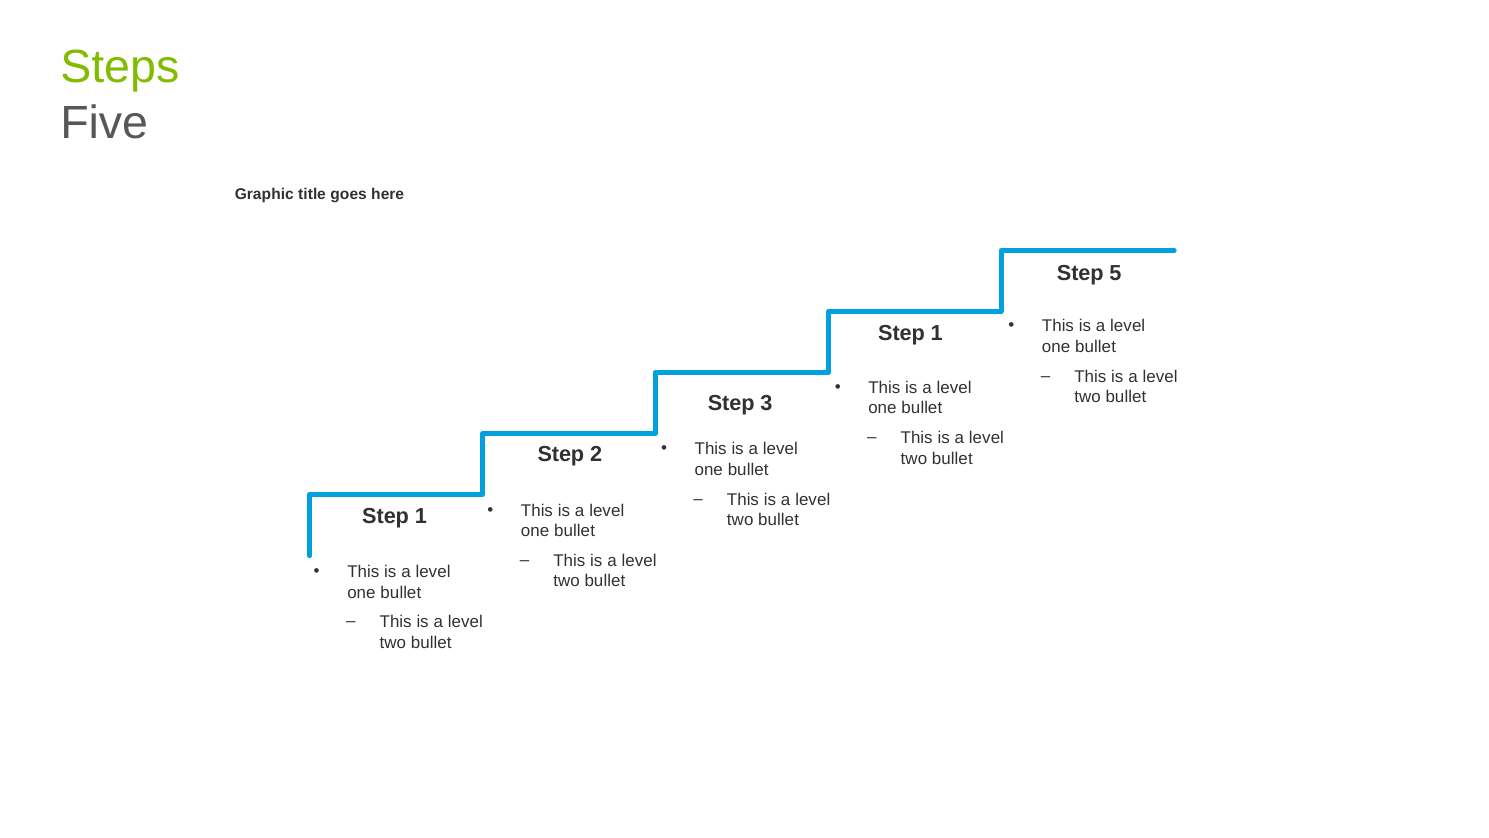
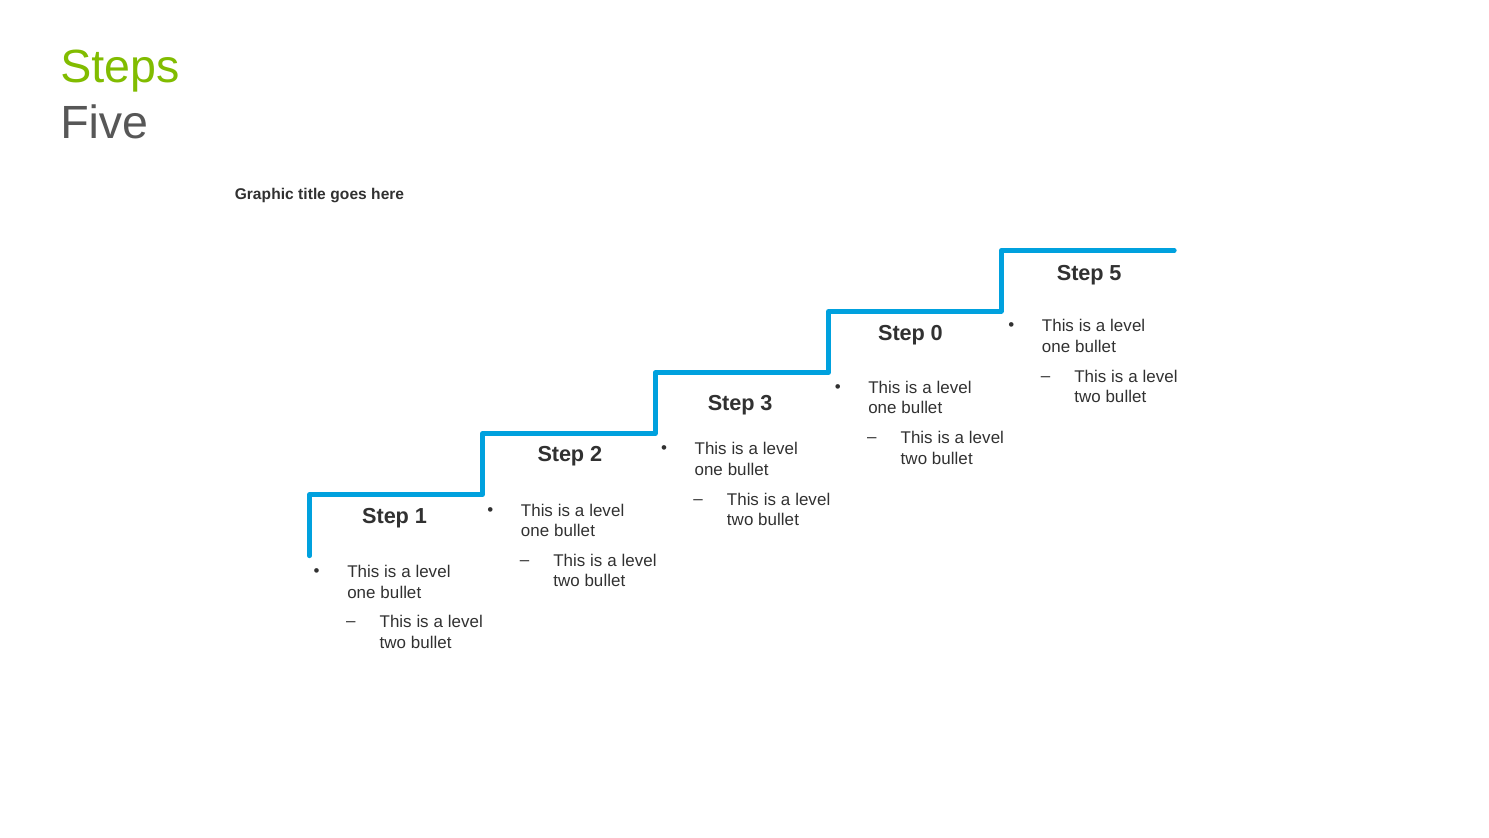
1 at (937, 333): 1 -> 0
